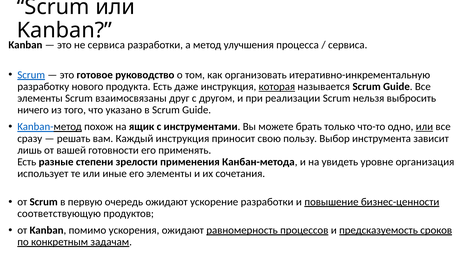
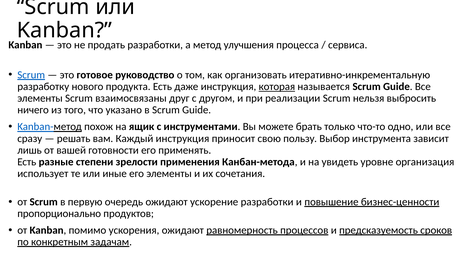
сервиса at (106, 45): сервиса -> продать
или at (424, 127) underline: present -> none
соответствующую: соответствующую -> пропорционально
